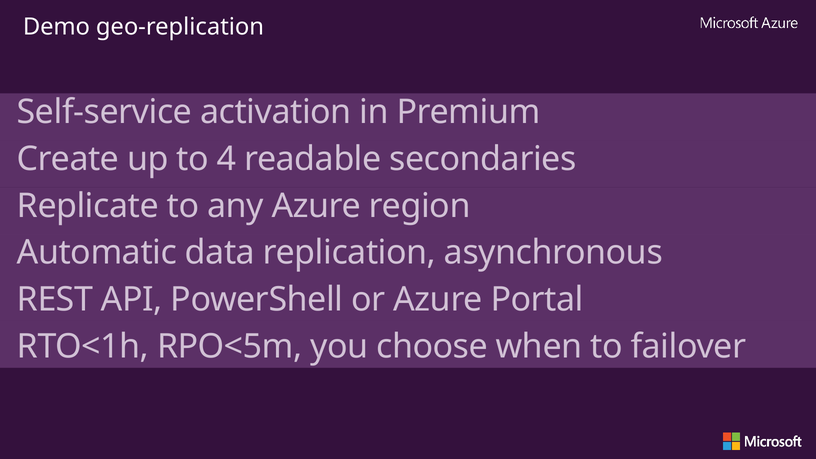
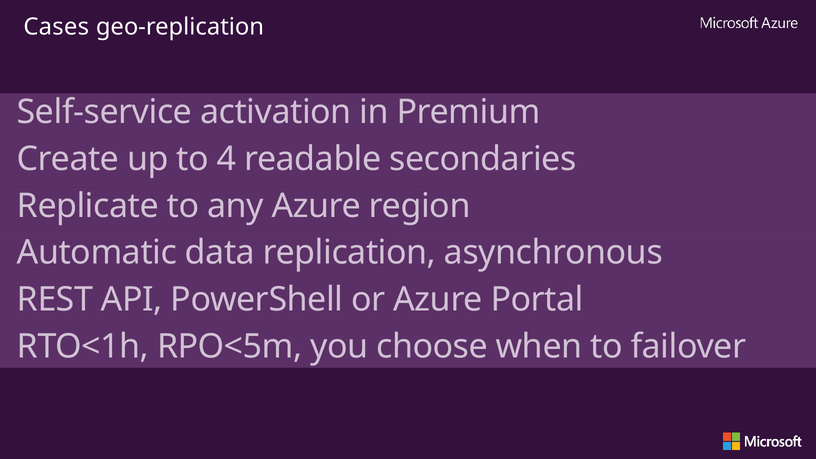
Demo: Demo -> Cases
